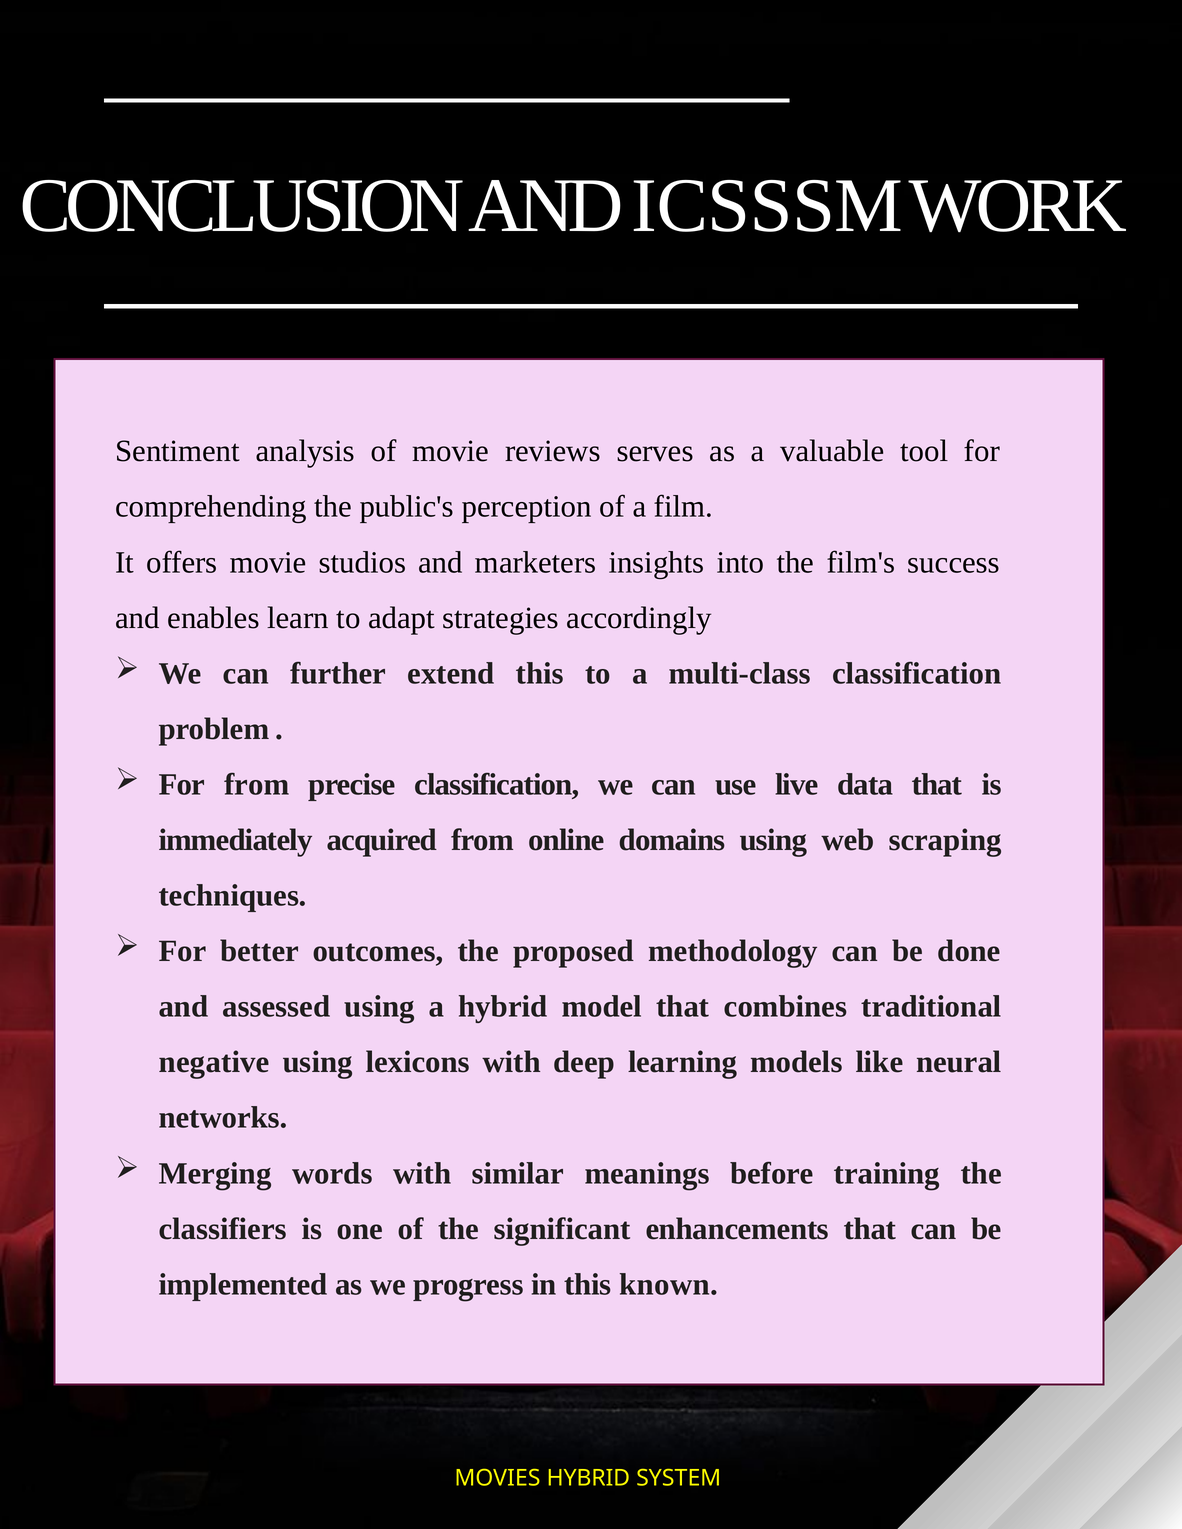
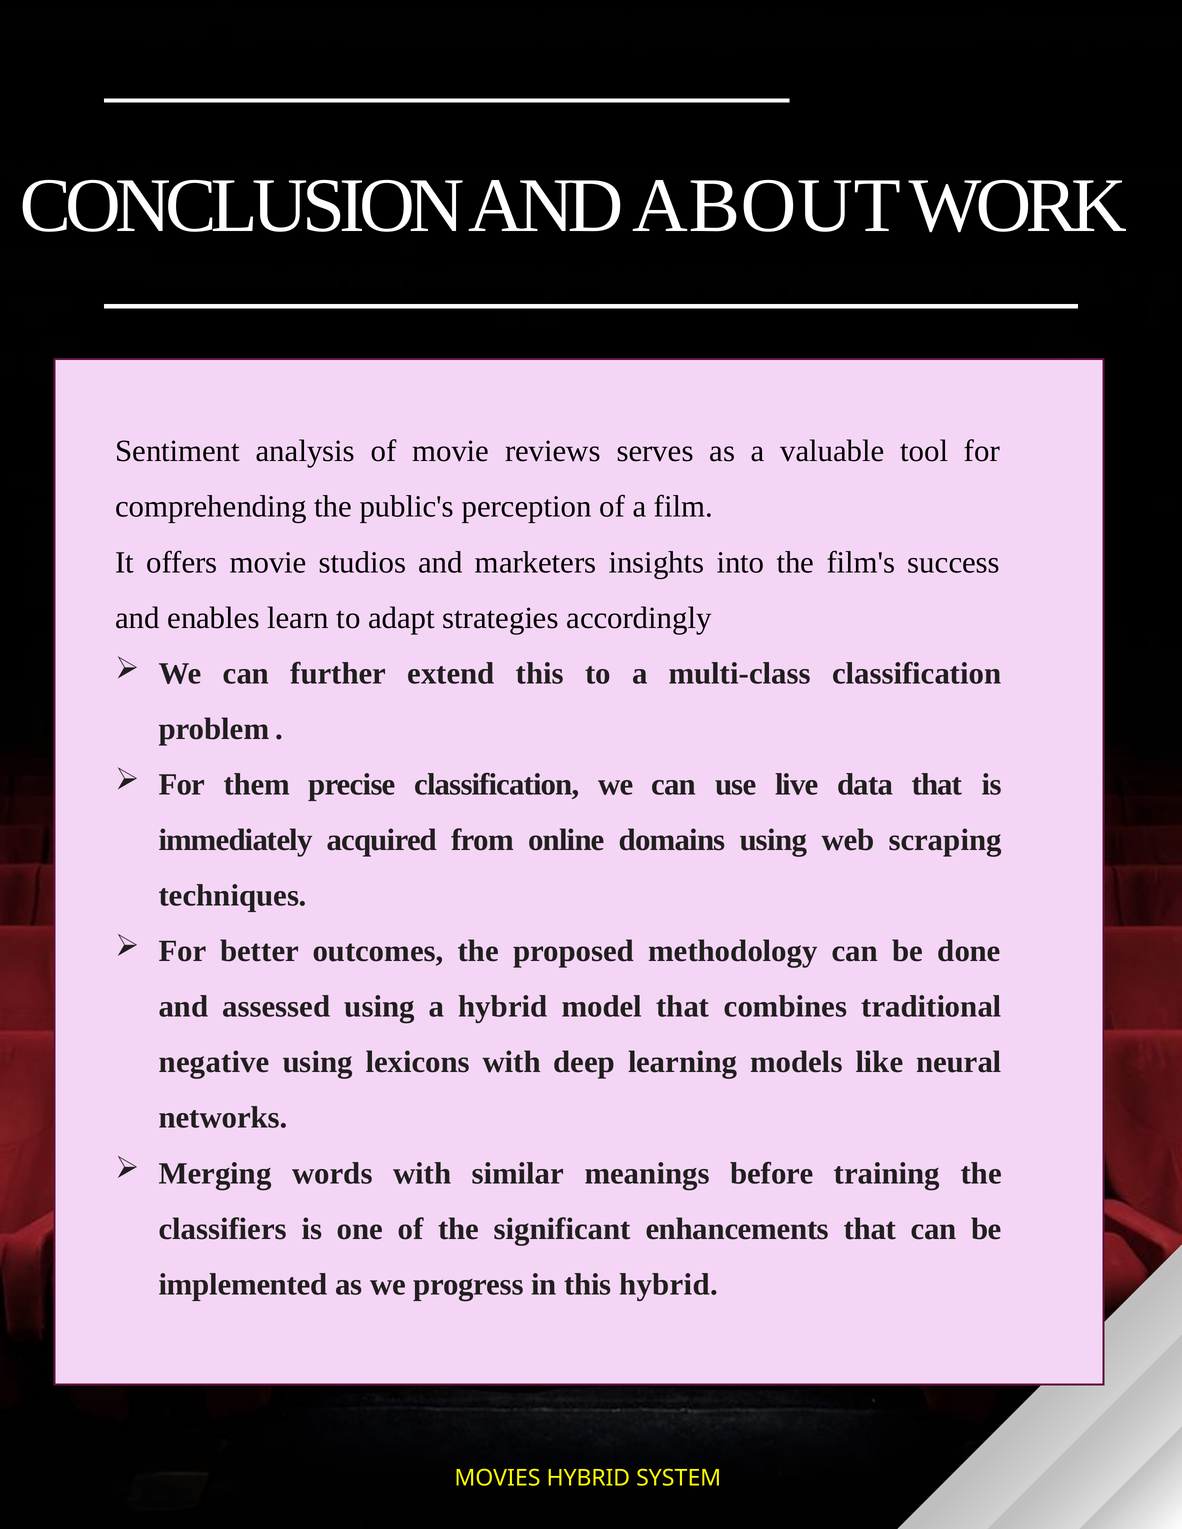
ICSSSM: ICSSSM -> ABOUT
For from: from -> them
this known: known -> hybrid
